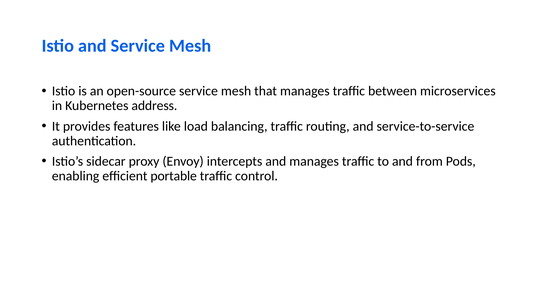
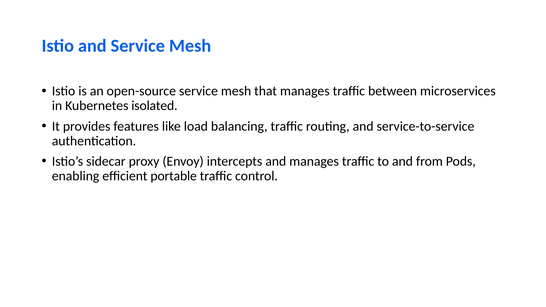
address: address -> isolated
